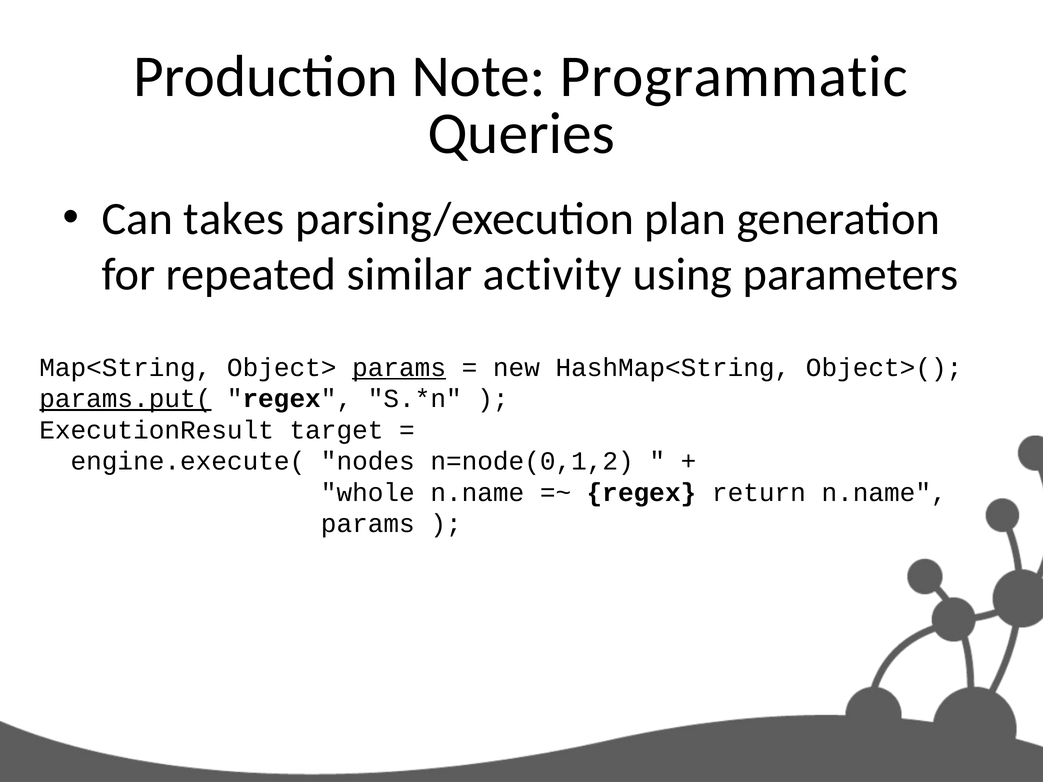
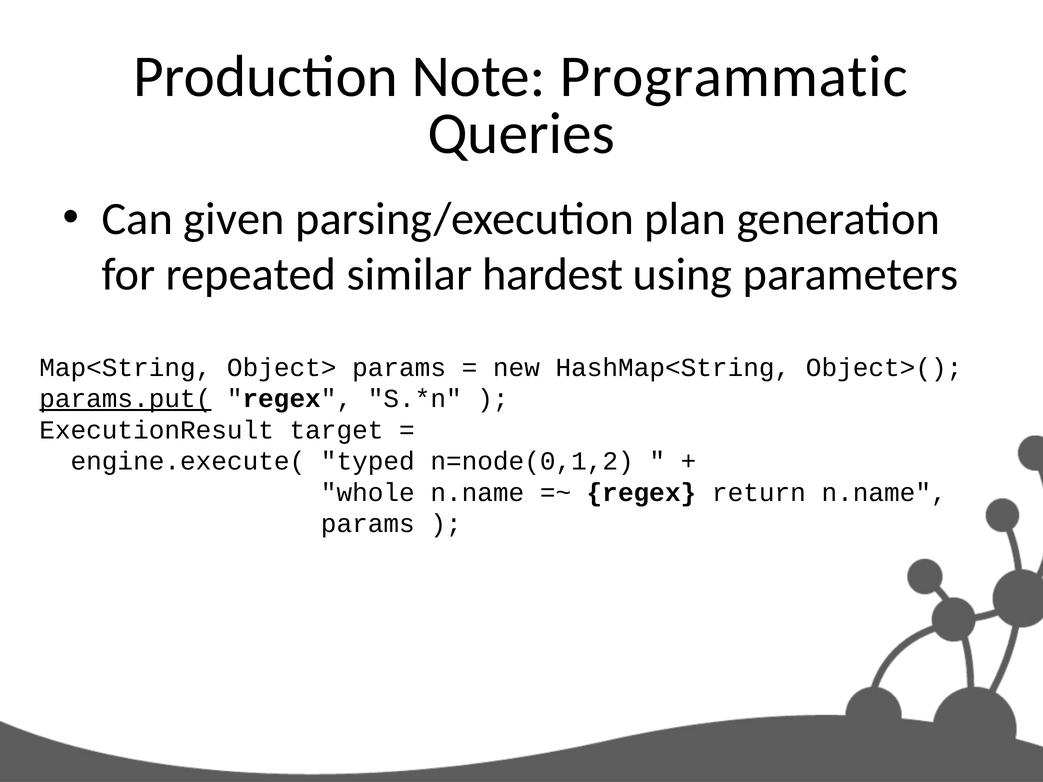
takes: takes -> given
activity: activity -> hardest
params at (399, 368) underline: present -> none
nodes: nodes -> typed
